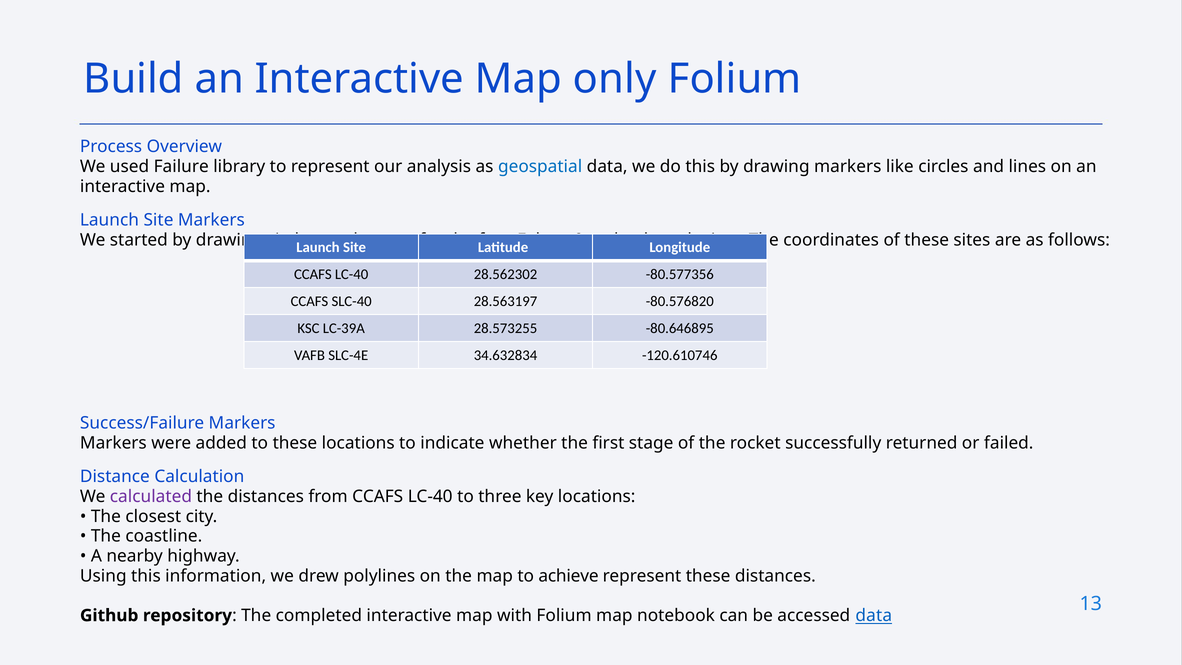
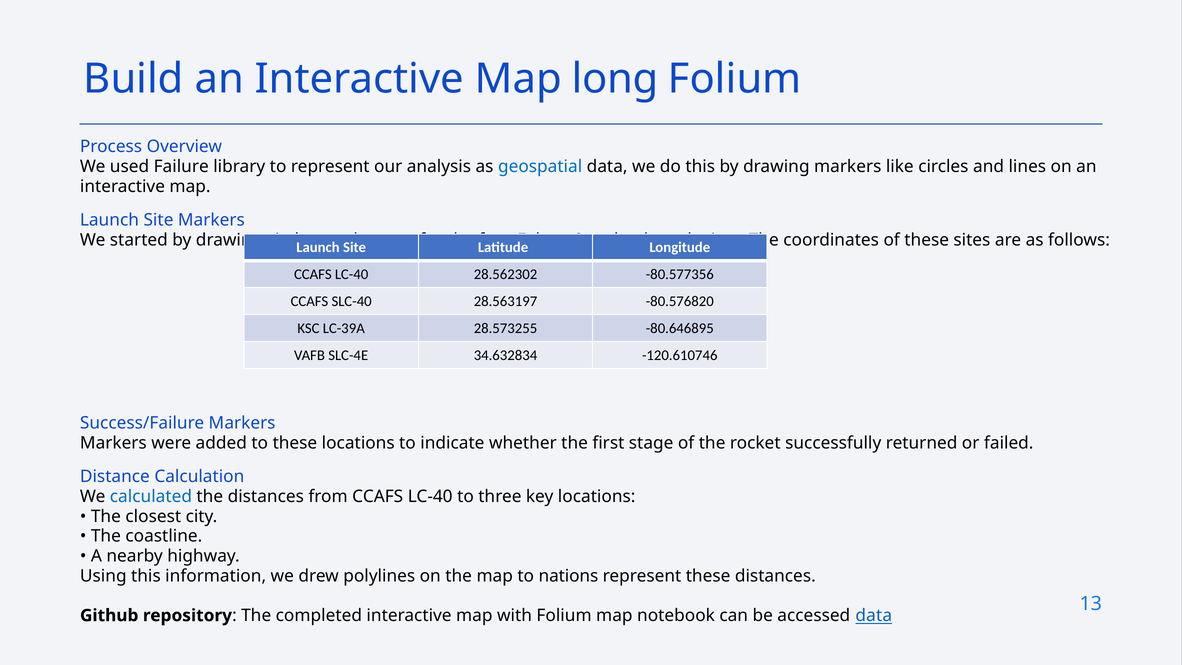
only: only -> long
calculated colour: purple -> blue
achieve: achieve -> nations
